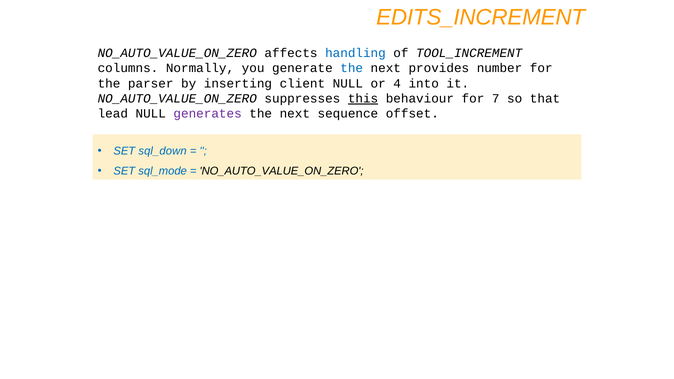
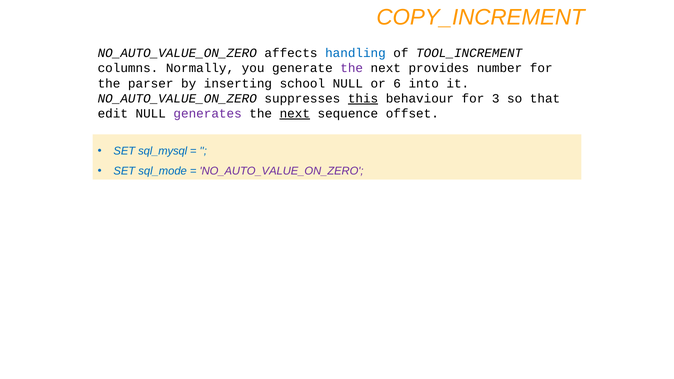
EDITS_INCREMENT: EDITS_INCREMENT -> COPY_INCREMENT
the at (352, 68) colour: blue -> purple
client: client -> school
4: 4 -> 6
7: 7 -> 3
lead: lead -> edit
next at (295, 114) underline: none -> present
sql_down: sql_down -> sql_mysql
NO_AUTO_VALUE_ON_ZERO at (282, 171) colour: black -> purple
